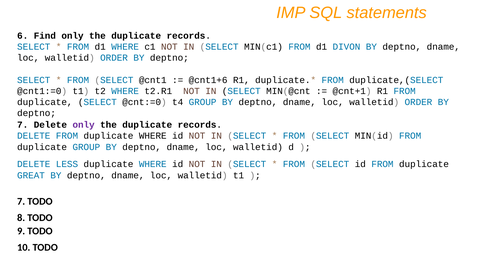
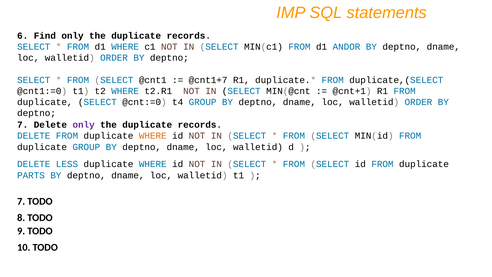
DIVON: DIVON -> ANDOR
@cnt1+6: @cnt1+6 -> @cnt1+7
WHERE at (153, 136) colour: black -> orange
GREAT: GREAT -> PARTS
